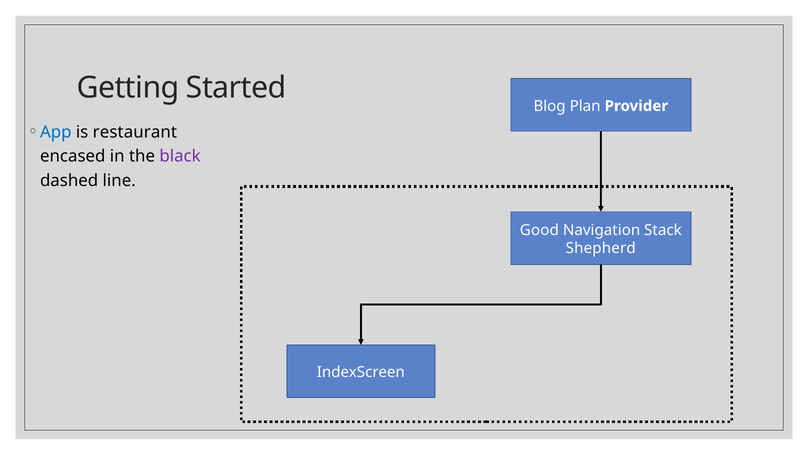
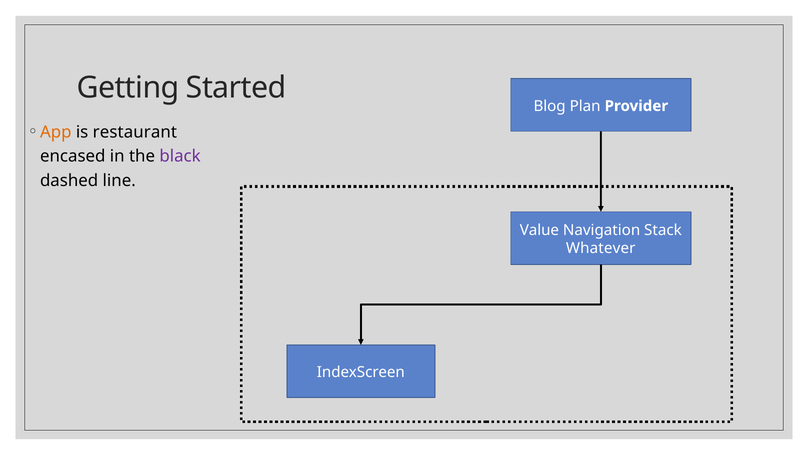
App colour: blue -> orange
Good: Good -> Value
Shepherd: Shepherd -> Whatever
